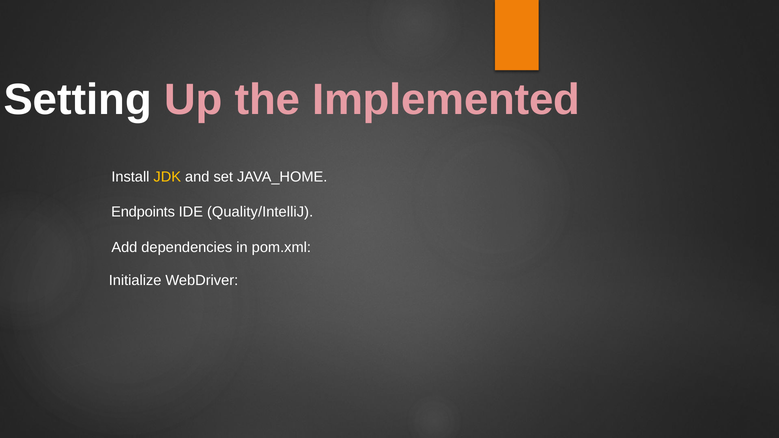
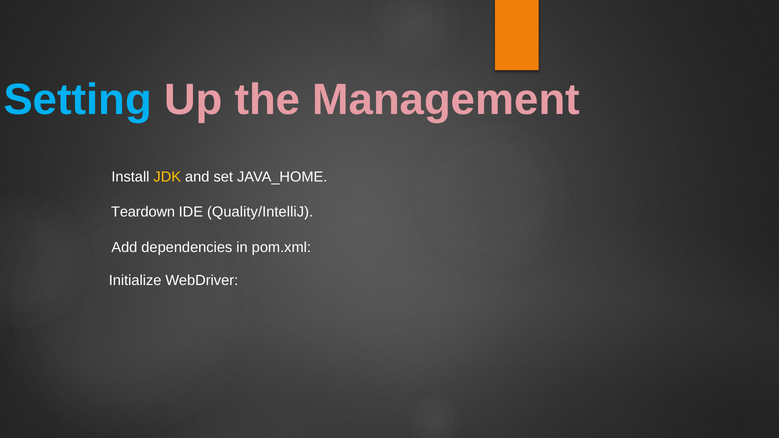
Setting colour: white -> light blue
Implemented: Implemented -> Management
Endpoints: Endpoints -> Teardown
